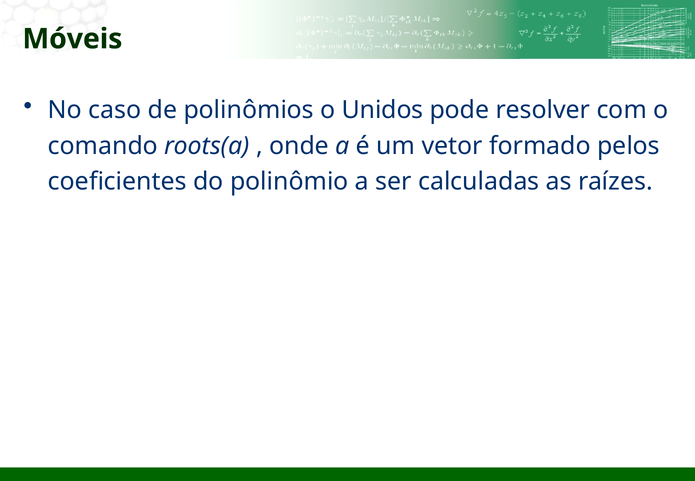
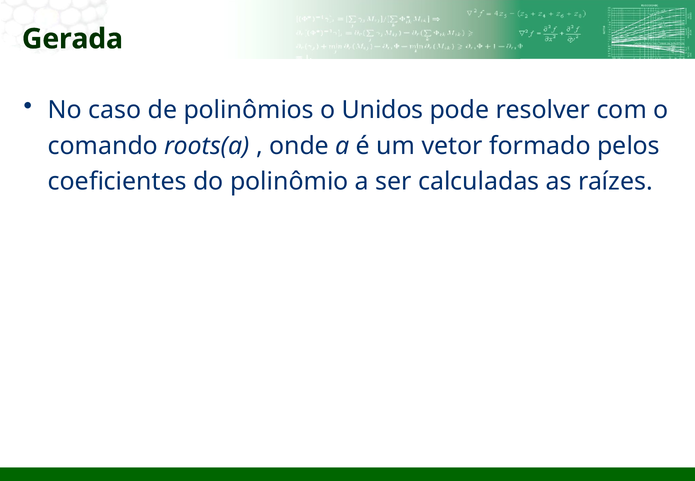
Móveis: Móveis -> Gerada
